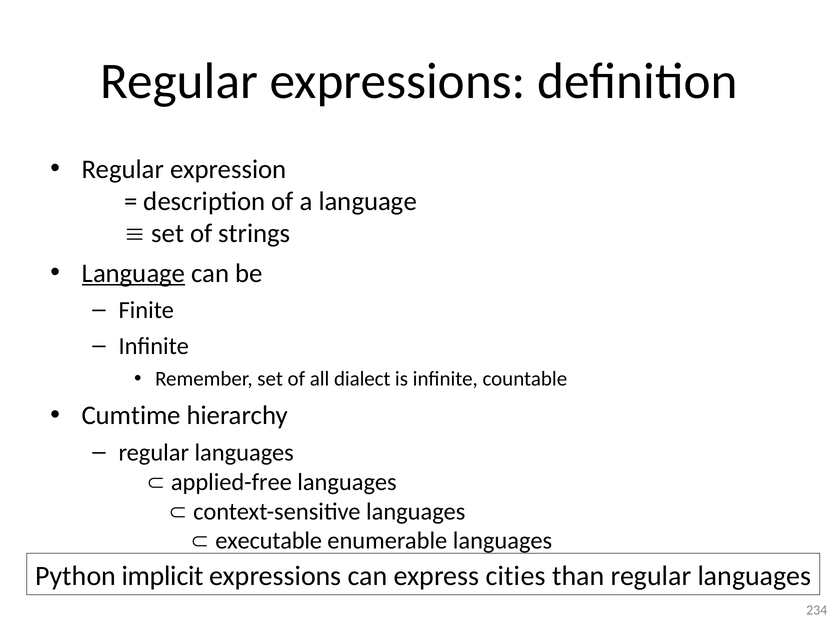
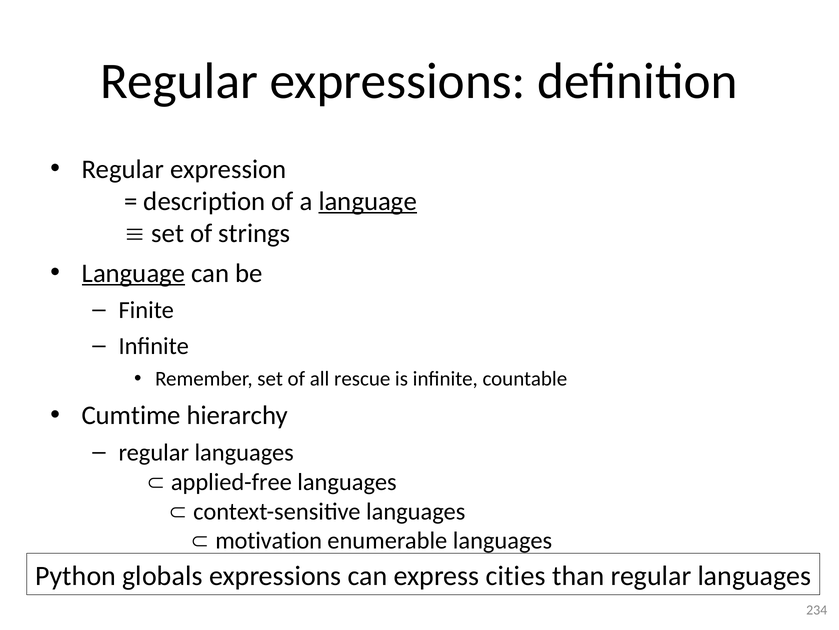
language at (368, 201) underline: none -> present
dialect: dialect -> rescue
executable: executable -> motivation
implicit: implicit -> globals
